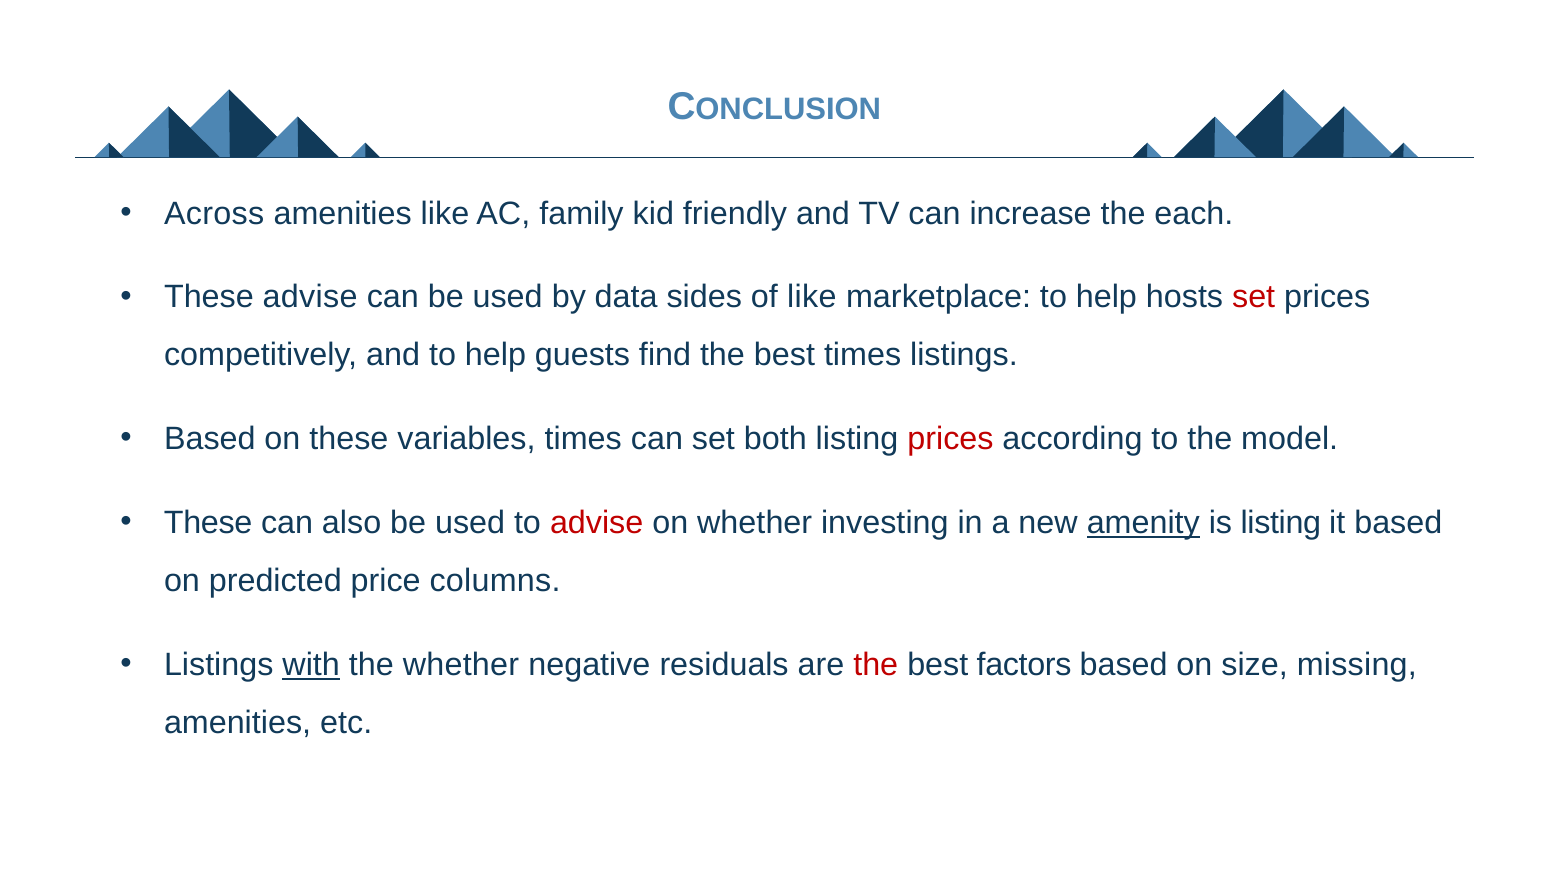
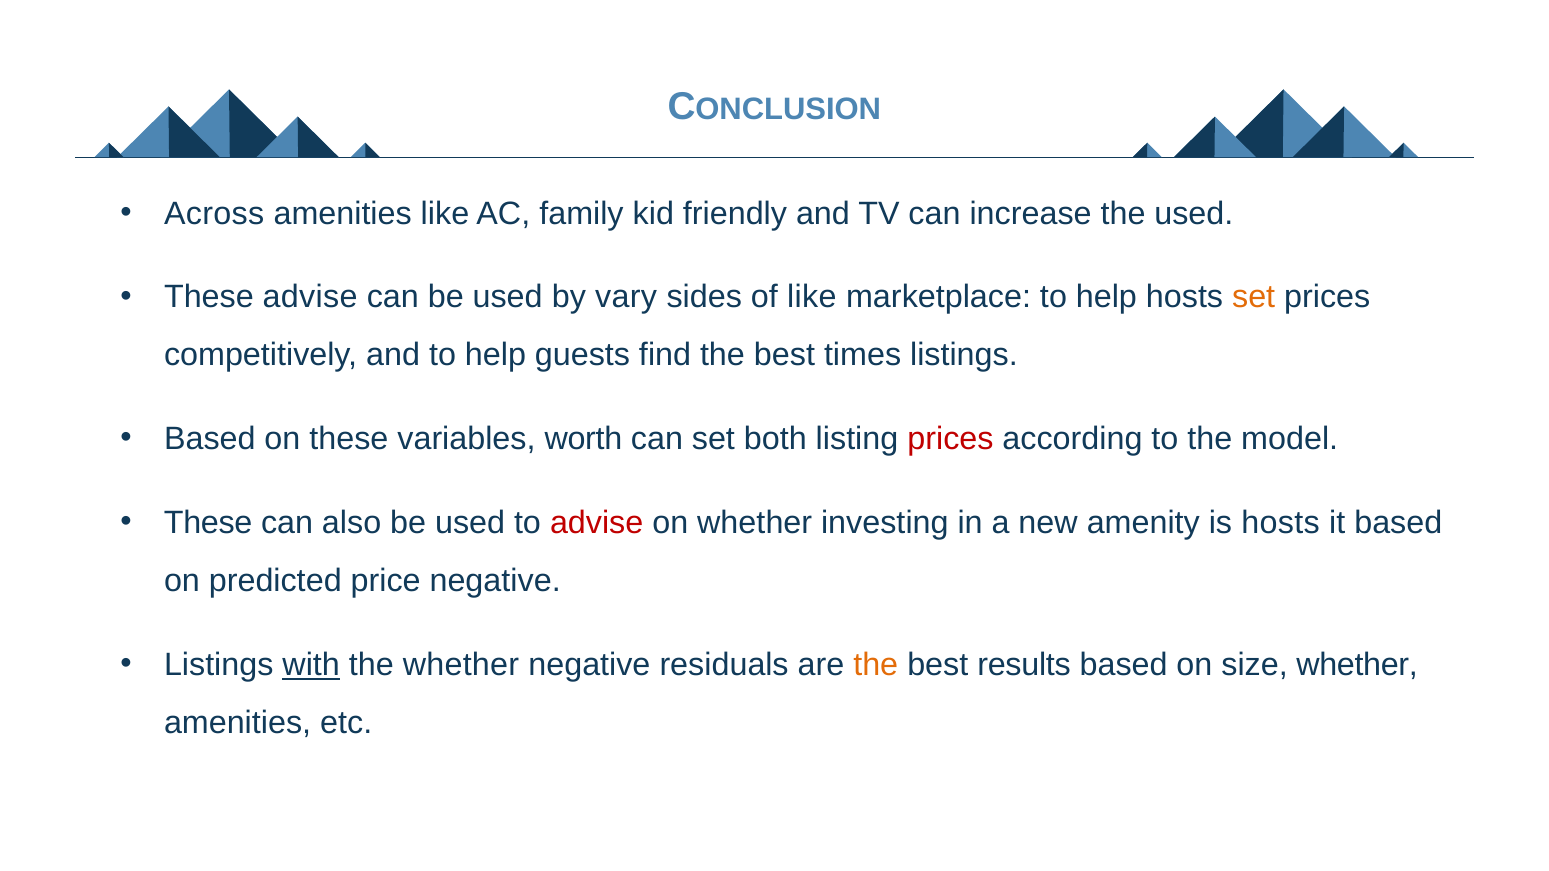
the each: each -> used
data: data -> vary
set at (1254, 297) colour: red -> orange
variables times: times -> worth
amenity underline: present -> none
is listing: listing -> hosts
price columns: columns -> negative
the at (876, 665) colour: red -> orange
factors: factors -> results
size missing: missing -> whether
